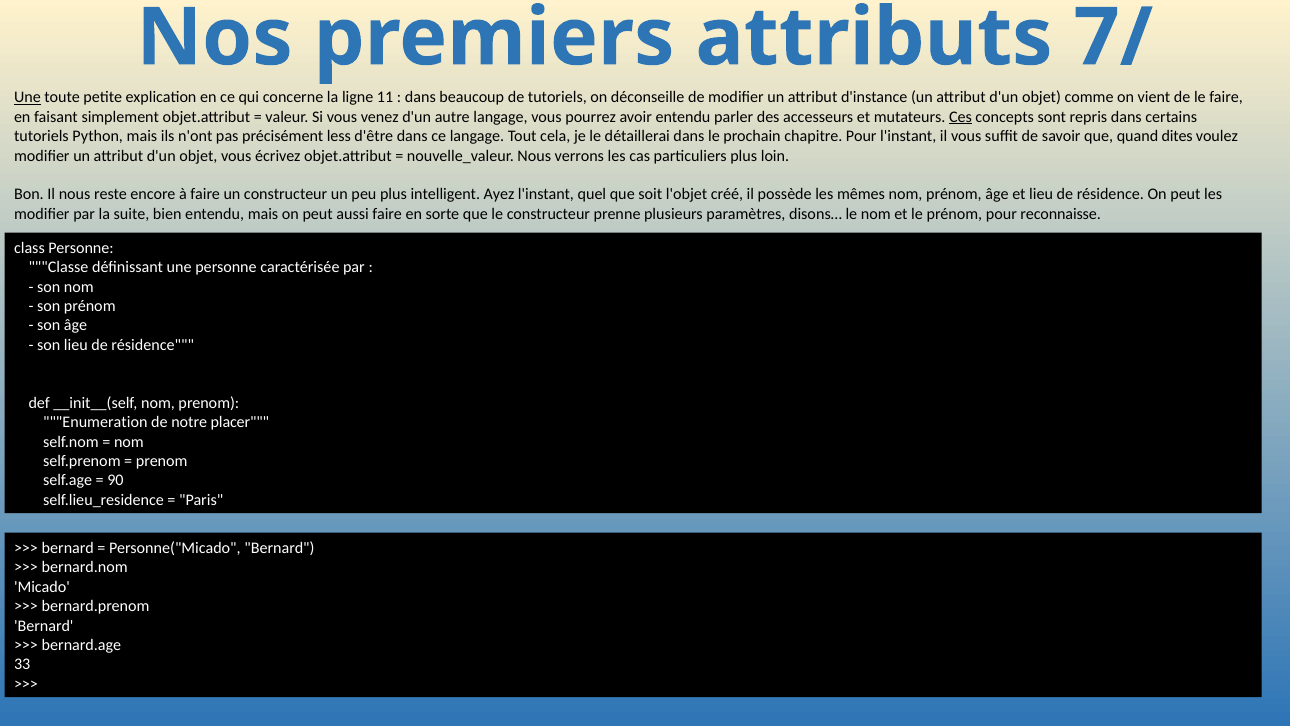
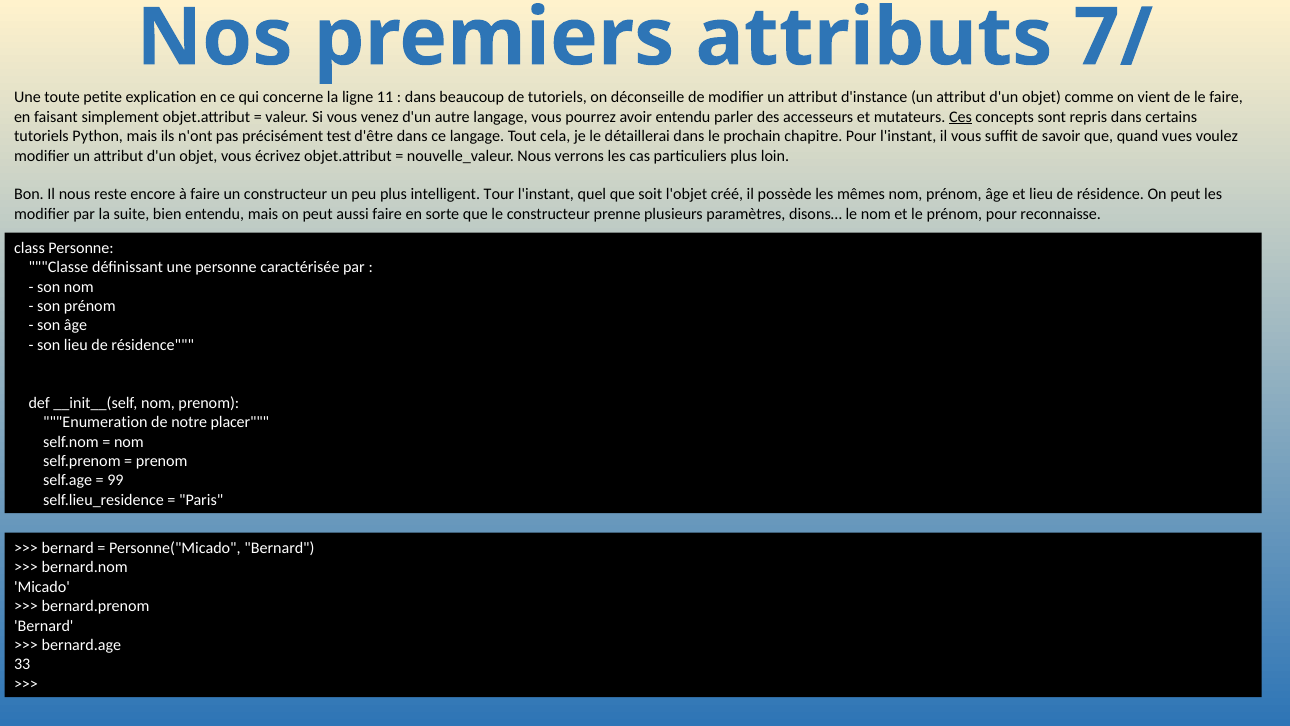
Une at (27, 98) underline: present -> none
less: less -> test
dites: dites -> vues
Ayez: Ayez -> Tour
90: 90 -> 99
